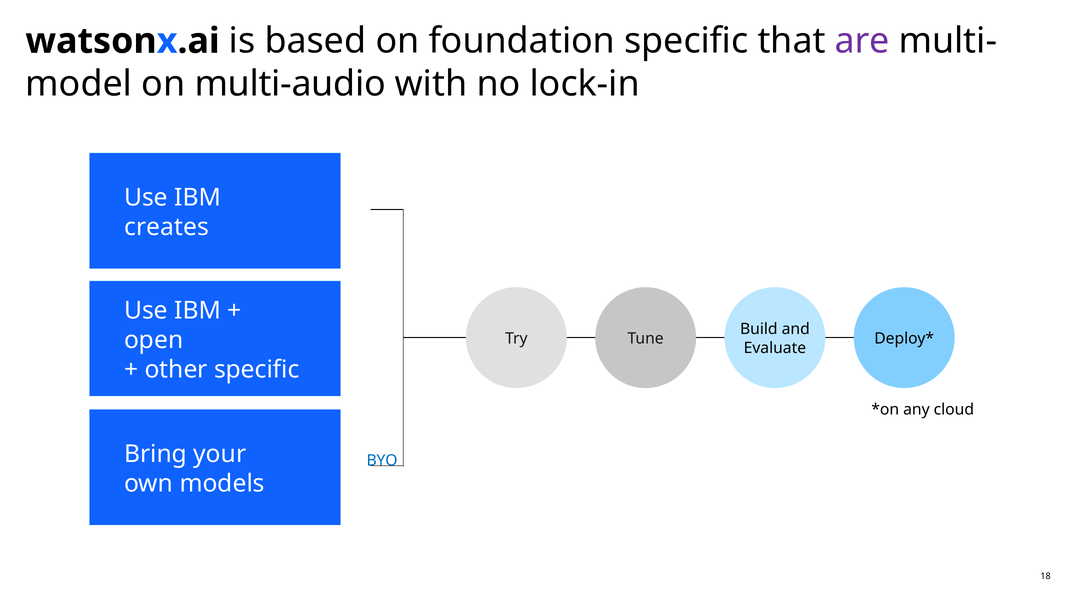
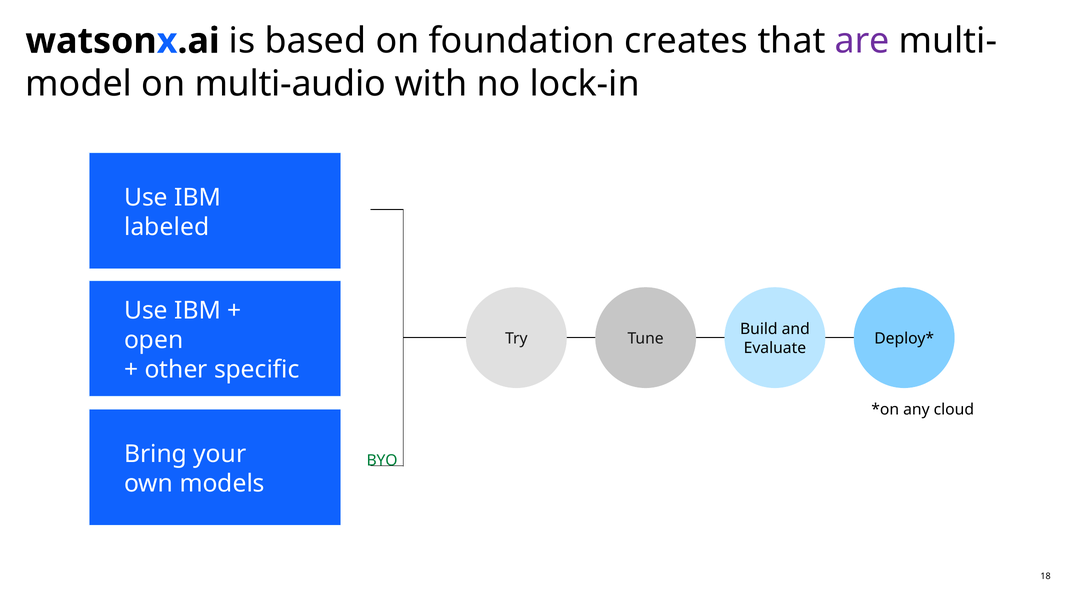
foundation specific: specific -> creates
creates: creates -> labeled
BYO colour: blue -> green
